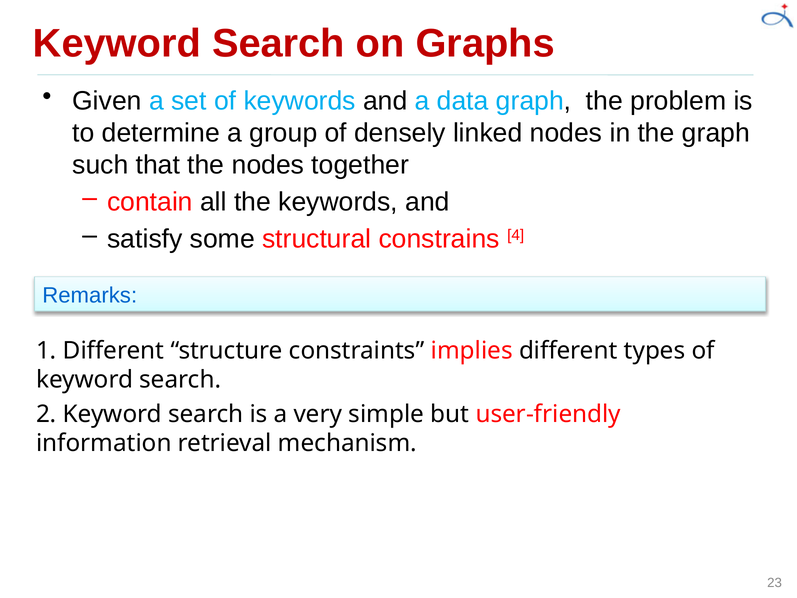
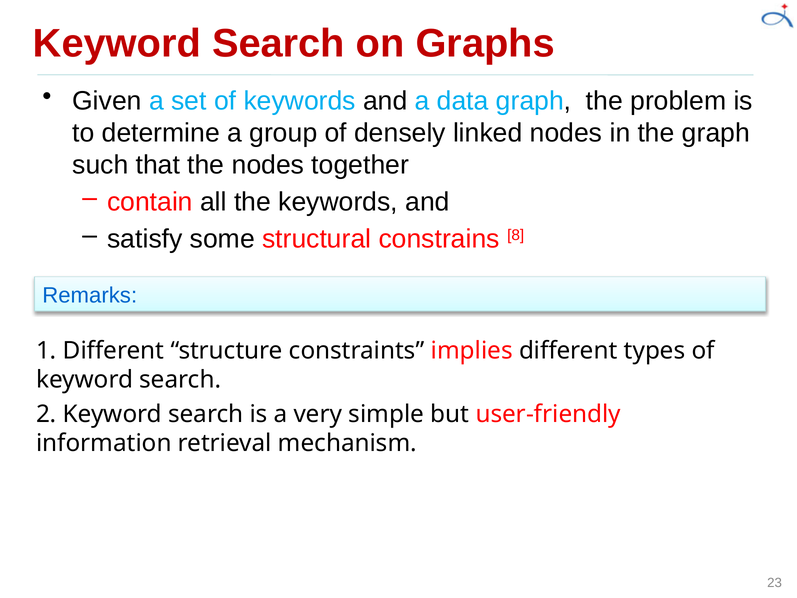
4: 4 -> 8
